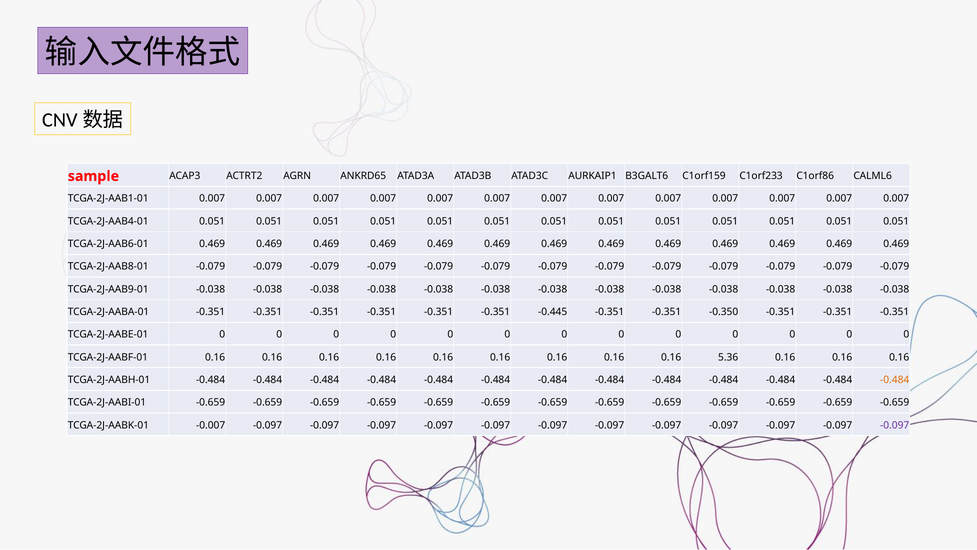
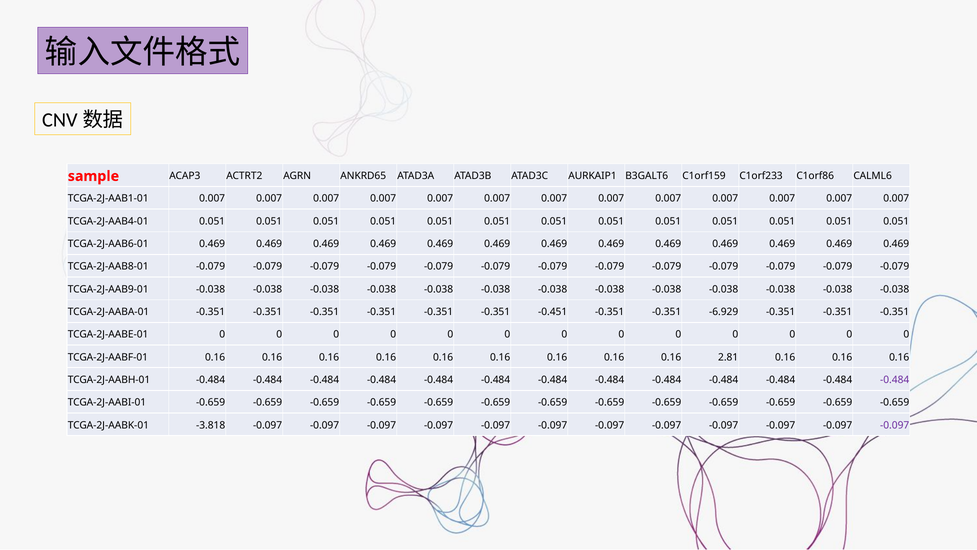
-0.445: -0.445 -> -0.451
-0.350: -0.350 -> -6.929
5.36: 5.36 -> 2.81
-0.484 at (895, 380) colour: orange -> purple
-0.007: -0.007 -> -3.818
